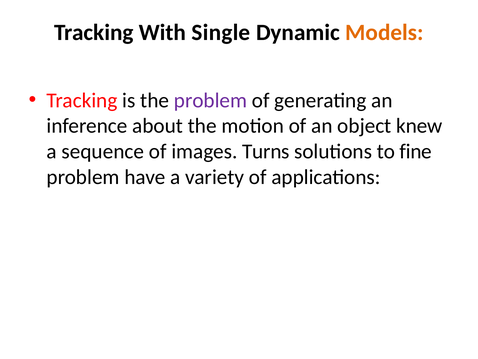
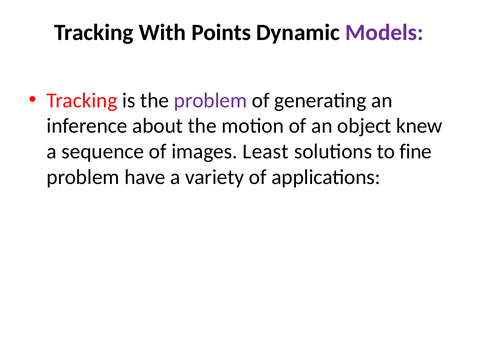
Single: Single -> Points
Models colour: orange -> purple
Turns: Turns -> Least
